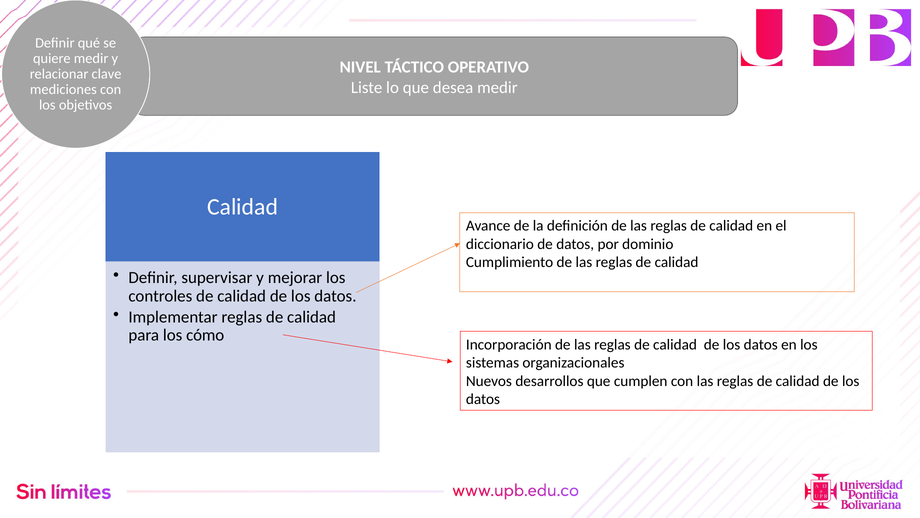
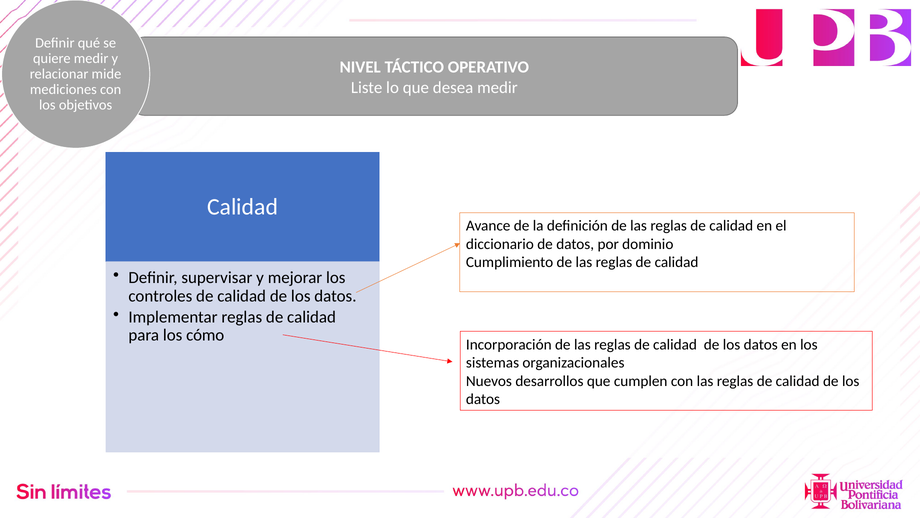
clave: clave -> mide
